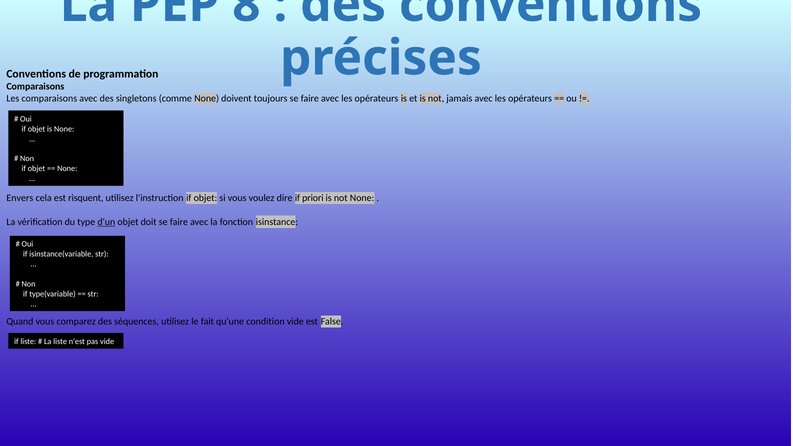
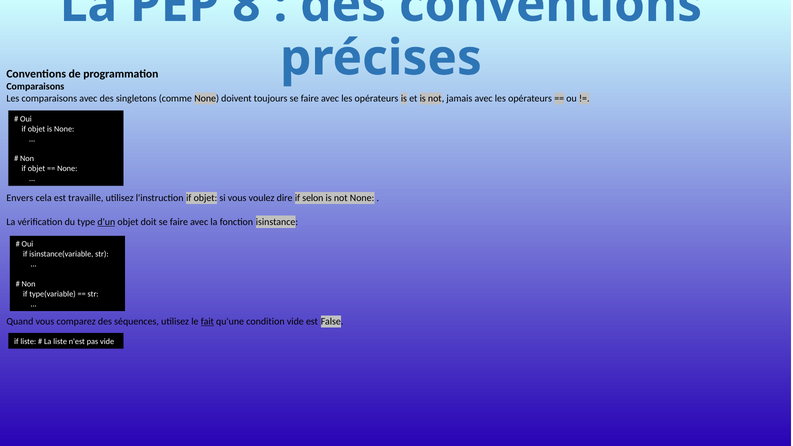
risquent: risquent -> travaille
priori: priori -> selon
fait underline: none -> present
